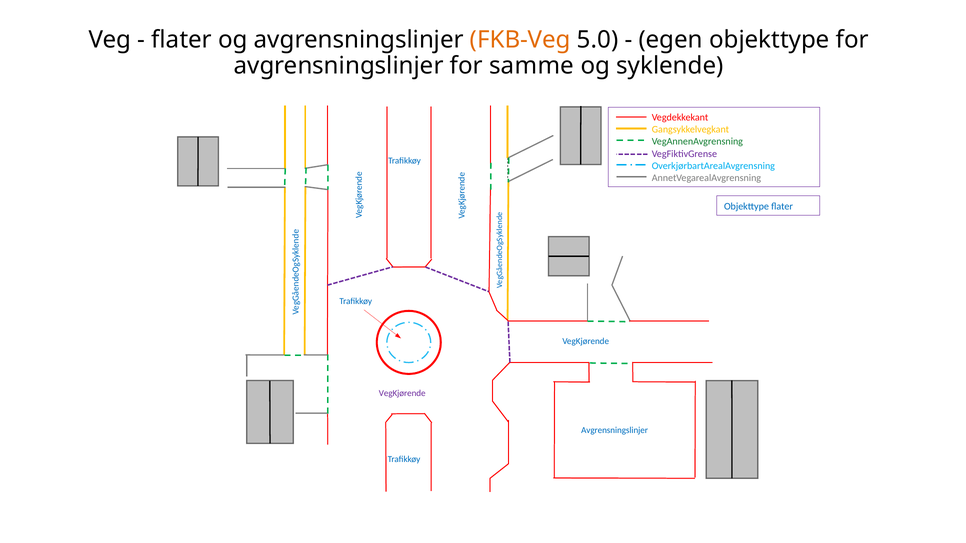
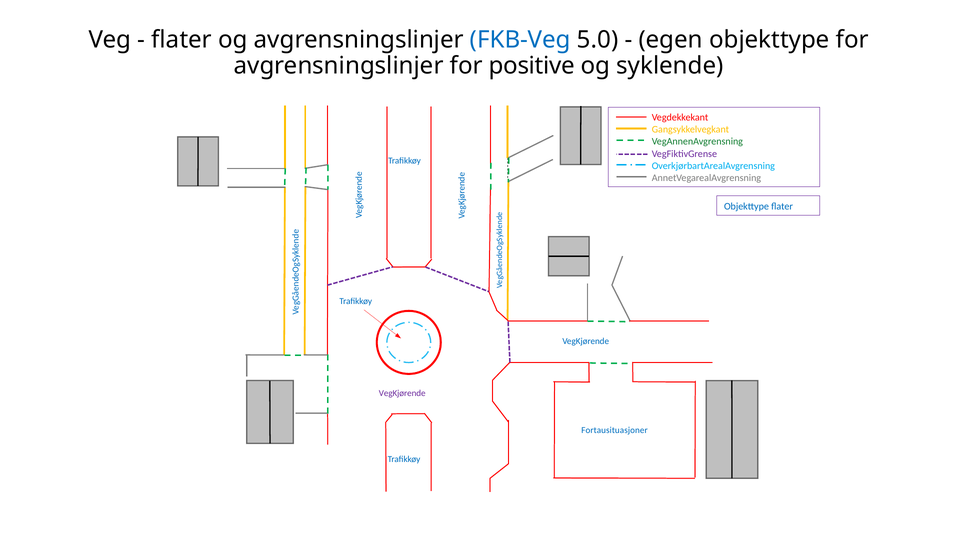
FKB-Veg colour: orange -> blue
samme: samme -> positive
Avgrensningslinjer at (615, 431): Avgrensningslinjer -> Fortausituasjoner
